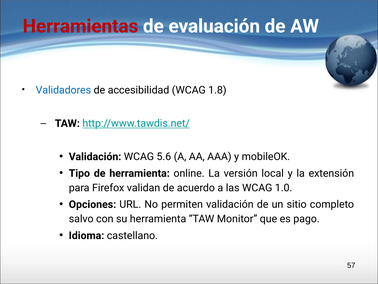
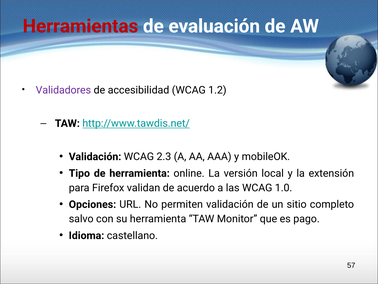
Validadores colour: blue -> purple
1.8: 1.8 -> 1.2
5.6: 5.6 -> 2.3
